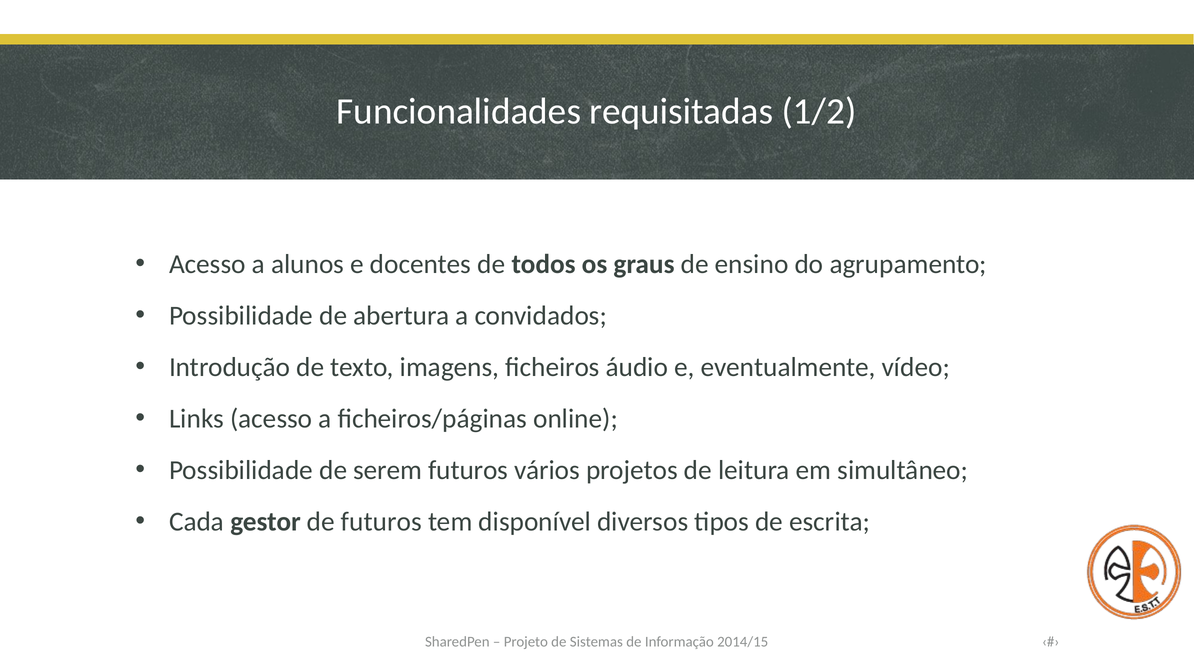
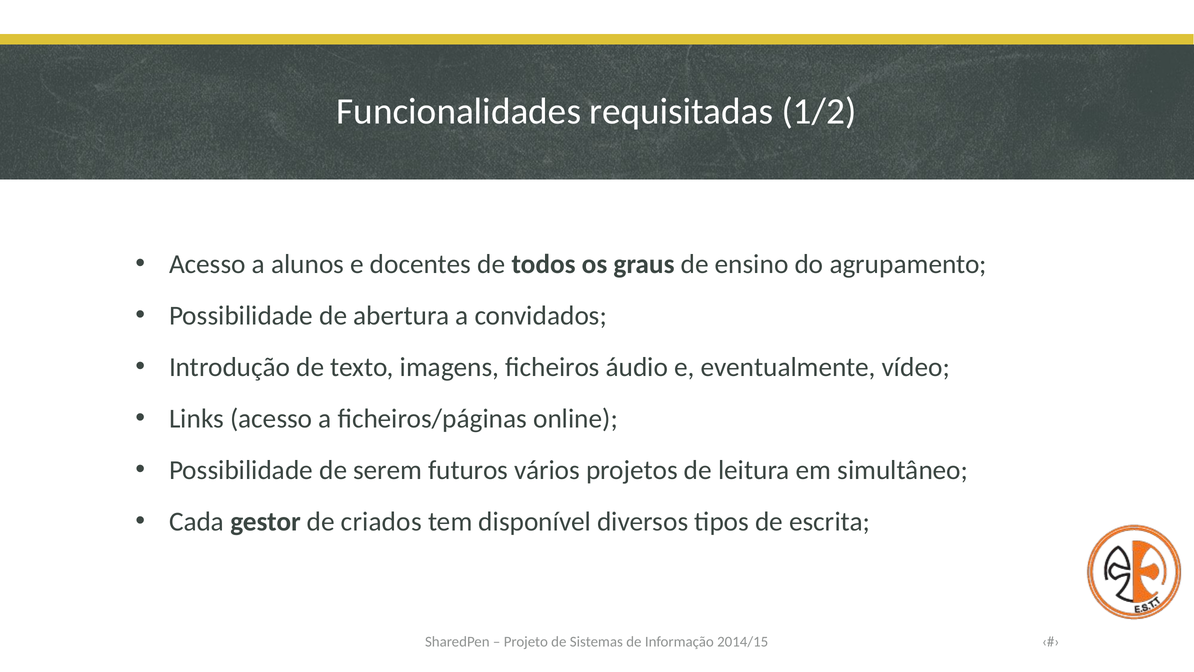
de futuros: futuros -> criados
